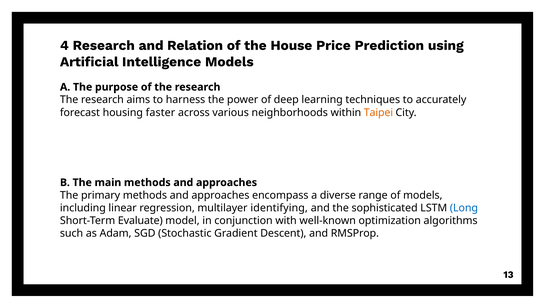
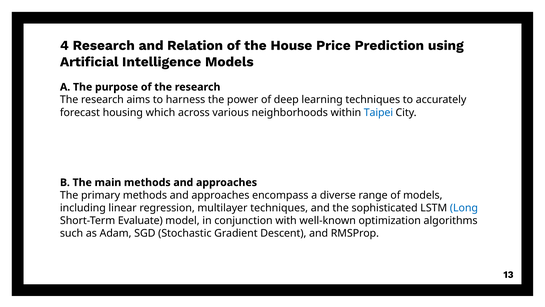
faster: faster -> which
Taipei colour: orange -> blue
multilayer identifying: identifying -> techniques
